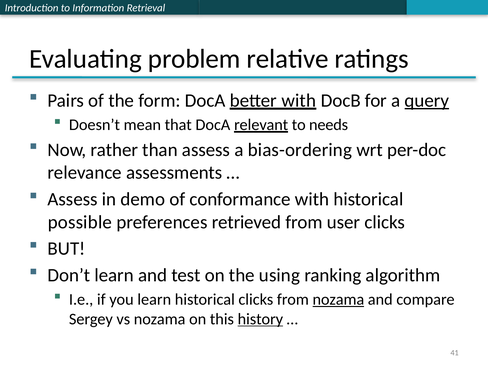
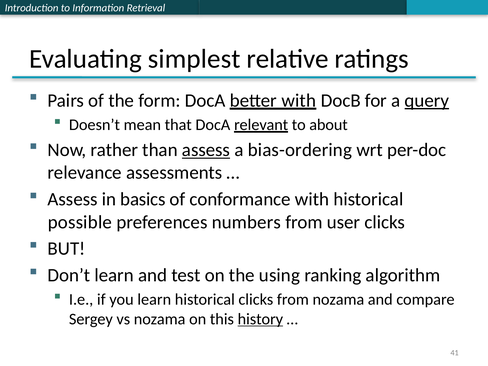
problem: problem -> simplest
needs: needs -> about
assess at (206, 150) underline: none -> present
demo: demo -> basics
retrieved: retrieved -> numbers
nozama at (338, 299) underline: present -> none
